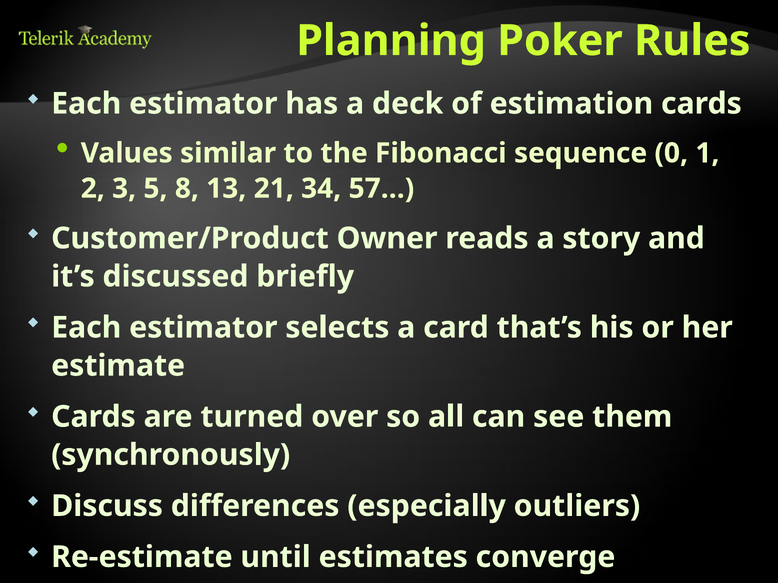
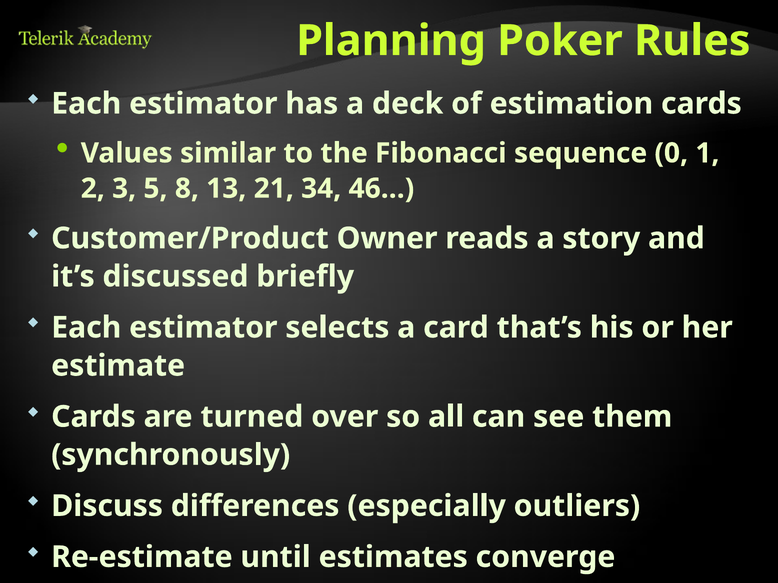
57…: 57… -> 46…
